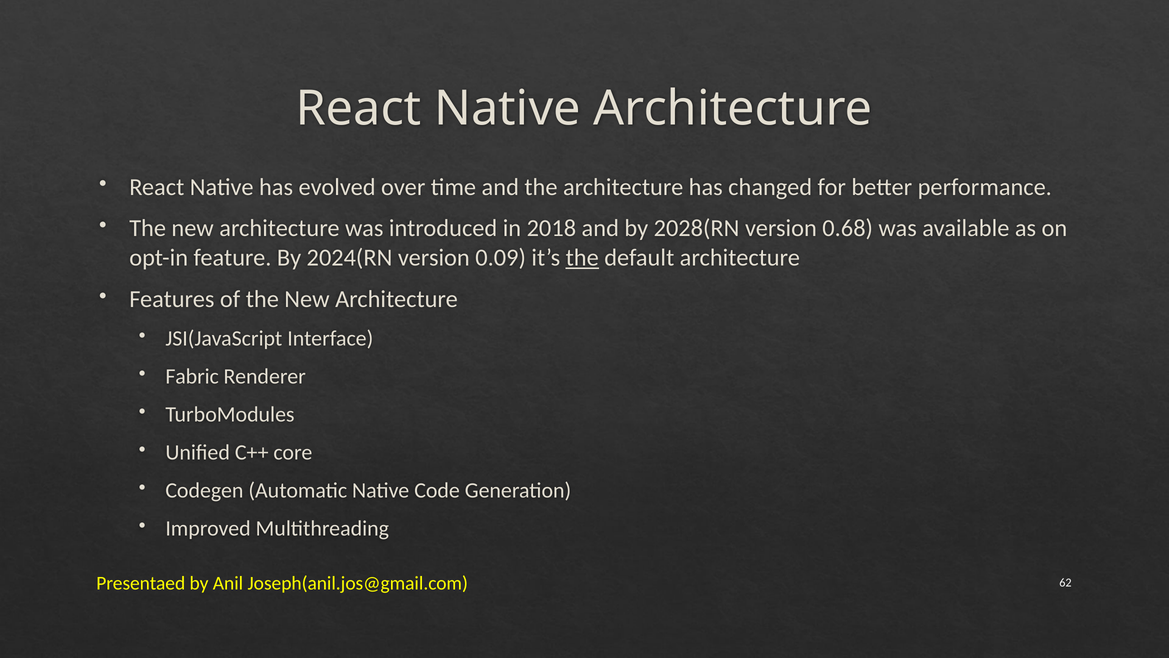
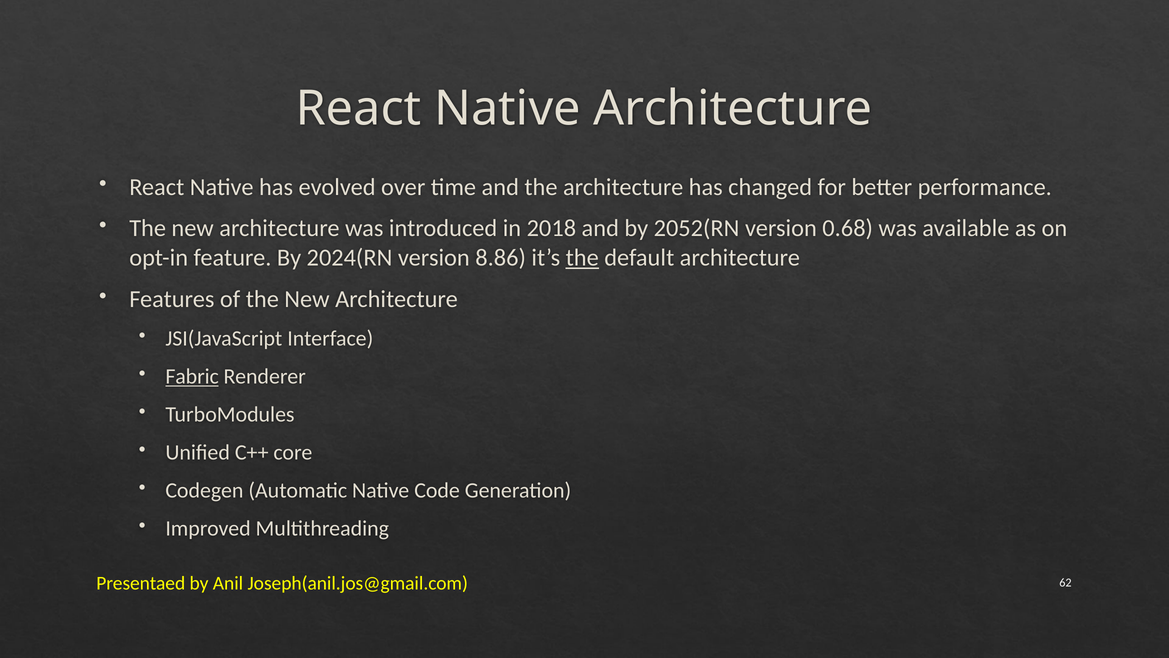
2028(RN: 2028(RN -> 2052(RN
0.09: 0.09 -> 8.86
Fabric underline: none -> present
